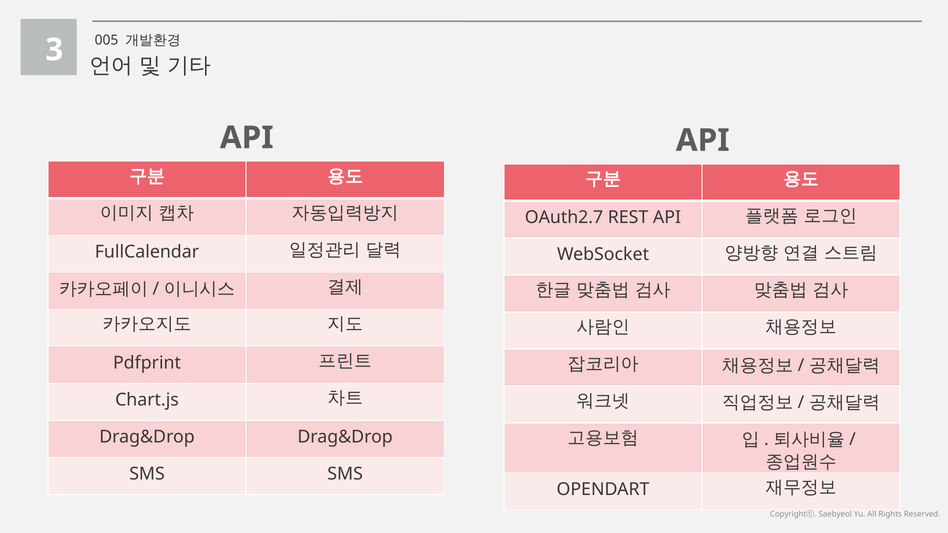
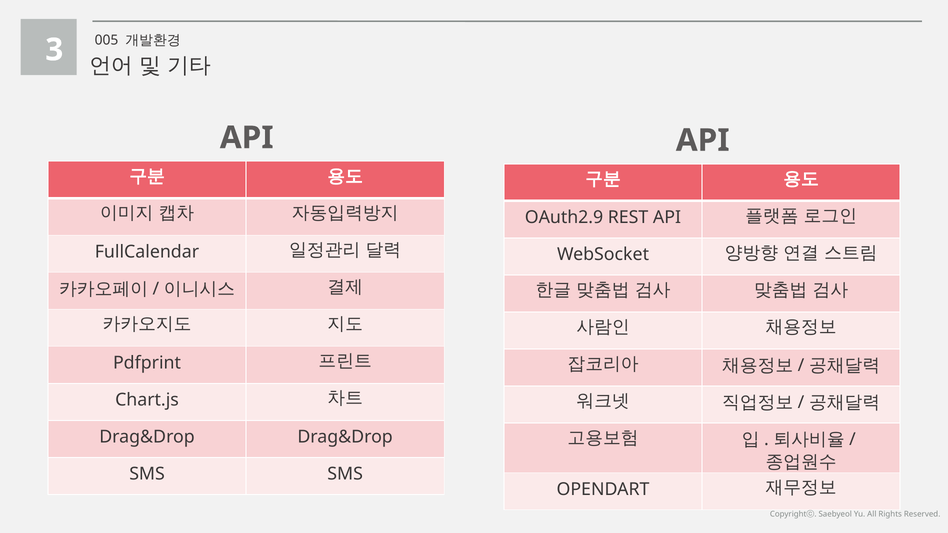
OAuth2.7: OAuth2.7 -> OAuth2.9
